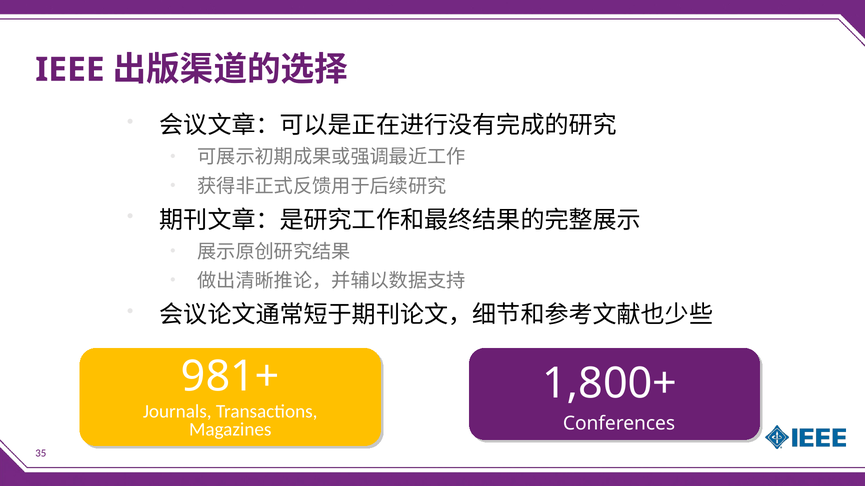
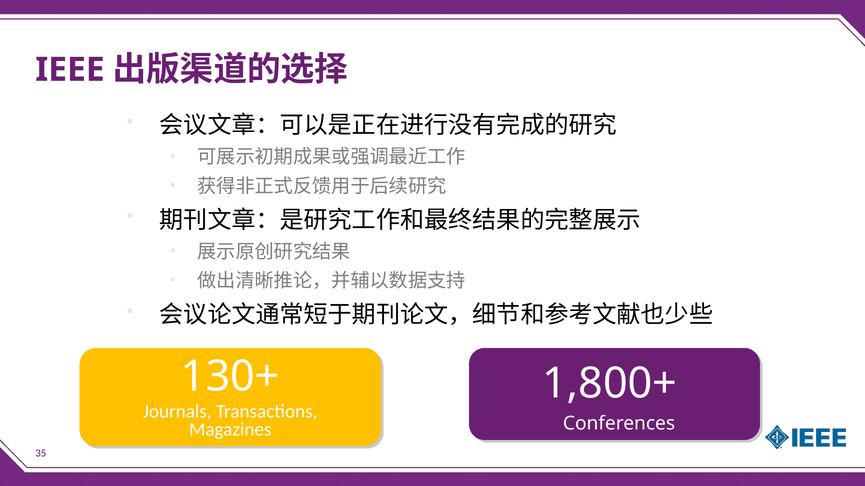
981+: 981+ -> 130+
